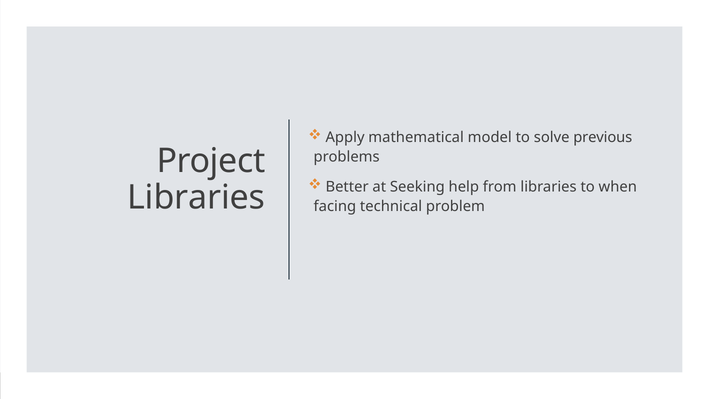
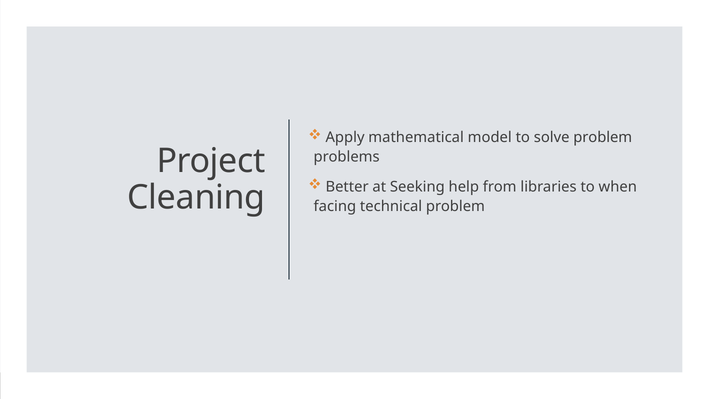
solve previous: previous -> problem
Libraries at (196, 197): Libraries -> Cleaning
